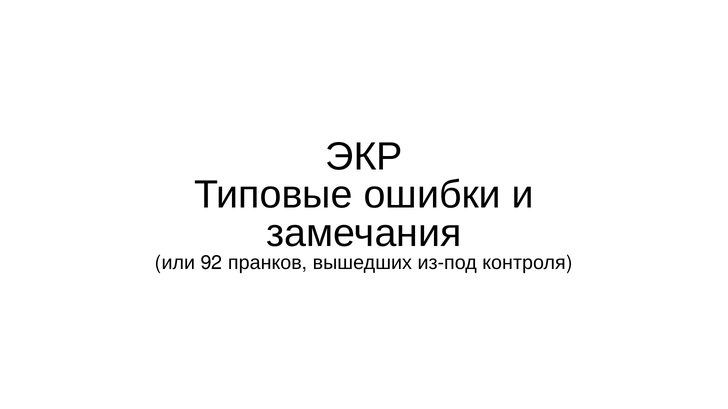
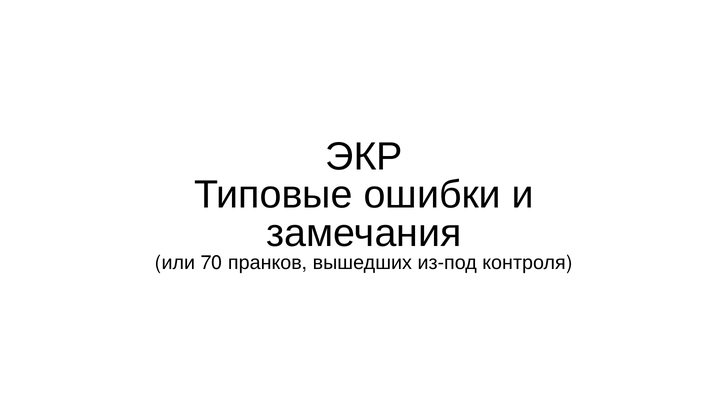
92: 92 -> 70
